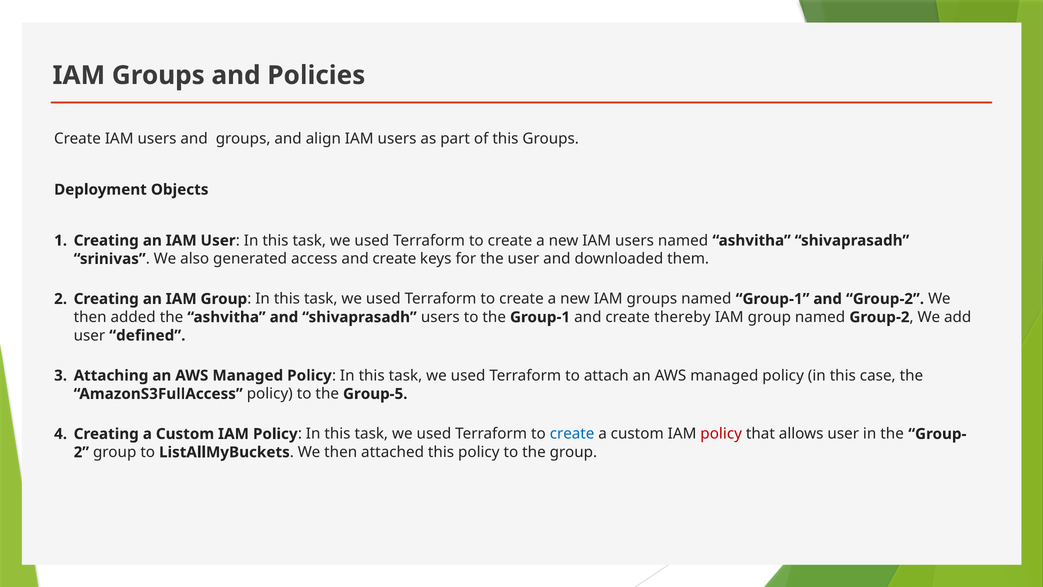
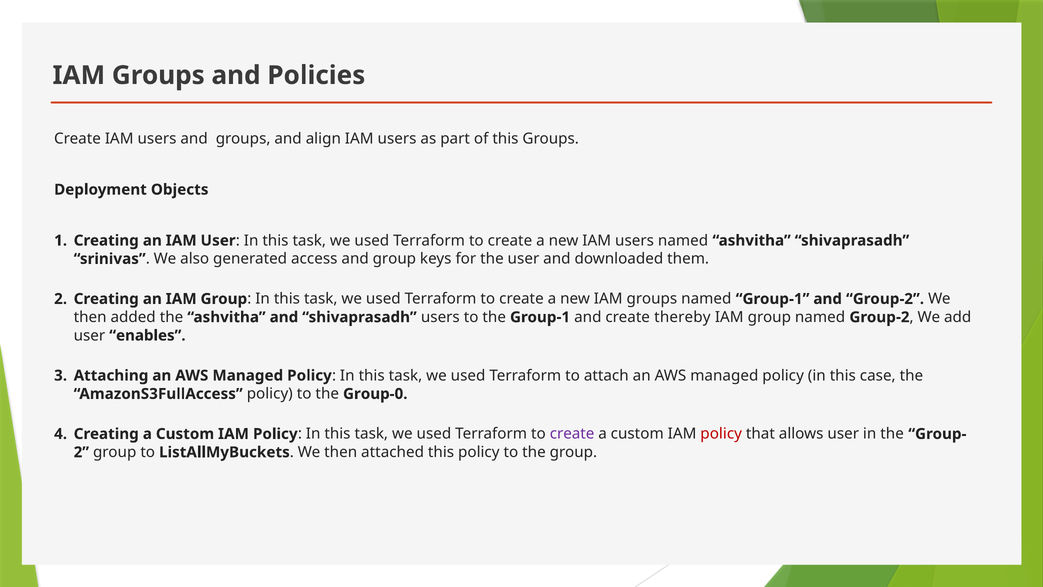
access and create: create -> group
defined: defined -> enables
Group-5: Group-5 -> Group-0
create at (572, 434) colour: blue -> purple
